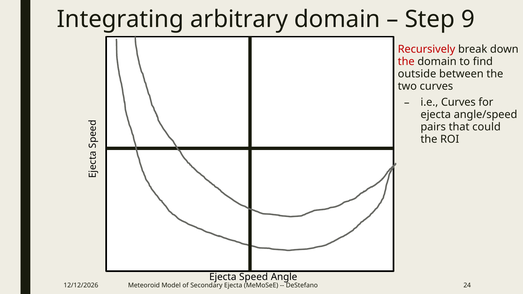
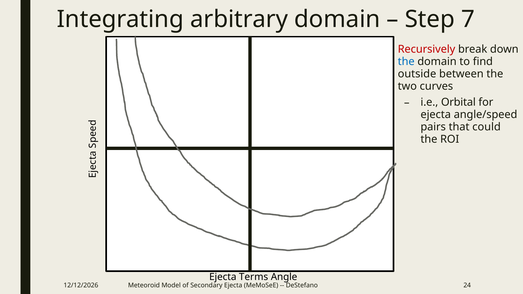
9: 9 -> 7
the at (406, 62) colour: red -> blue
i.e Curves: Curves -> Orbital
Speed: Speed -> Terms
